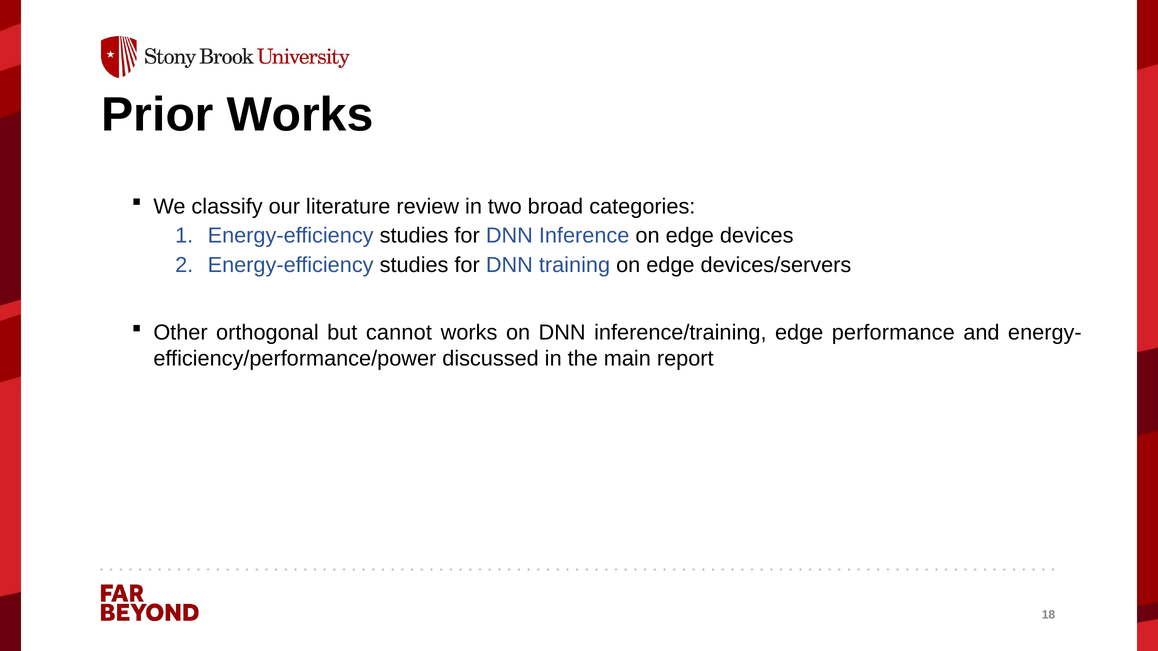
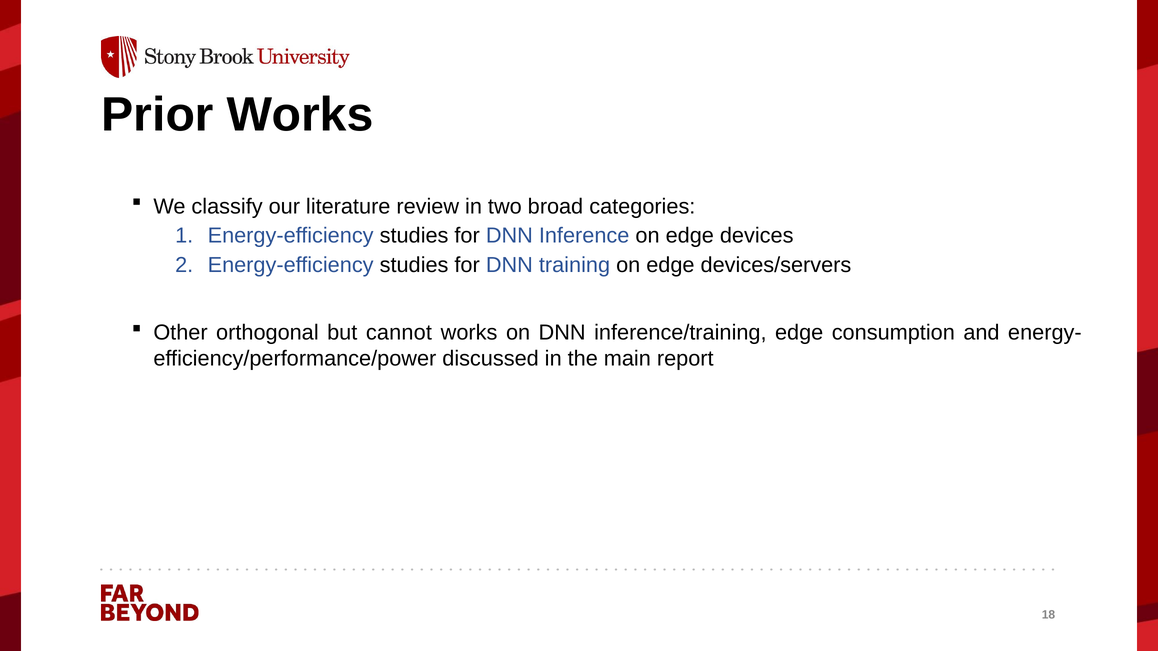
performance: performance -> consumption
